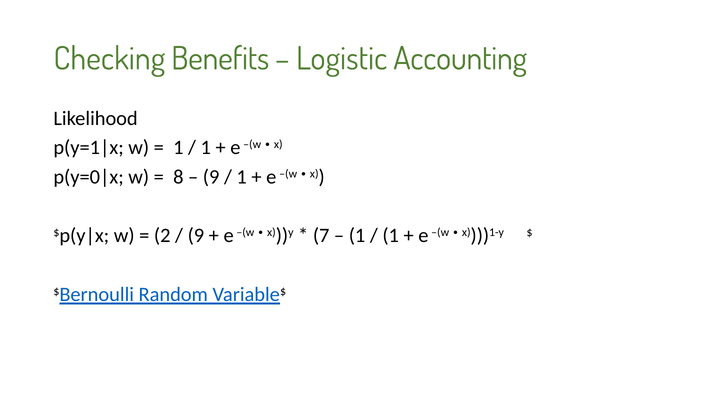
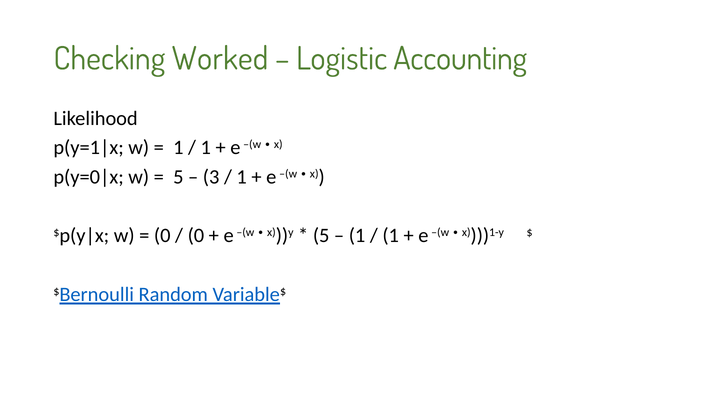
Benefits: Benefits -> Worked
8 at (178, 177): 8 -> 5
9 at (211, 177): 9 -> 3
7 at (321, 236): 7 -> 5
2 at (162, 236): 2 -> 0
9 at (196, 236): 9 -> 0
